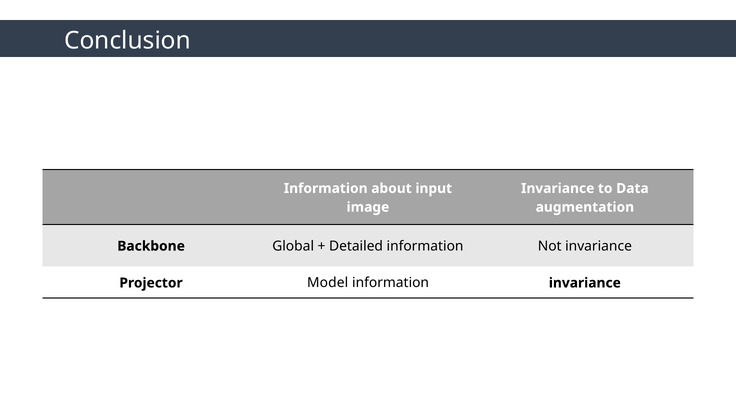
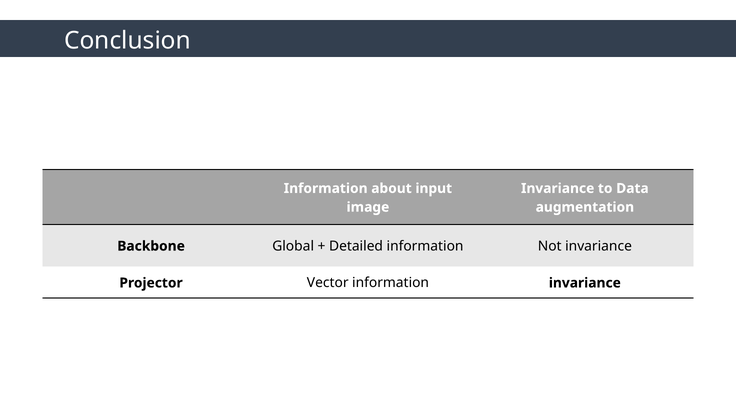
Model: Model -> Vector
